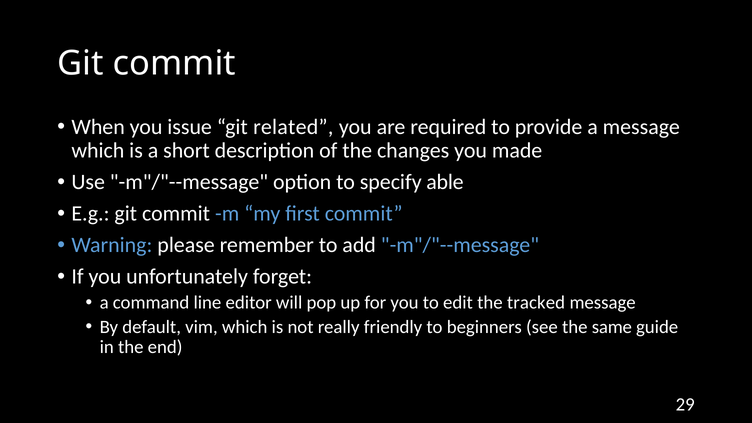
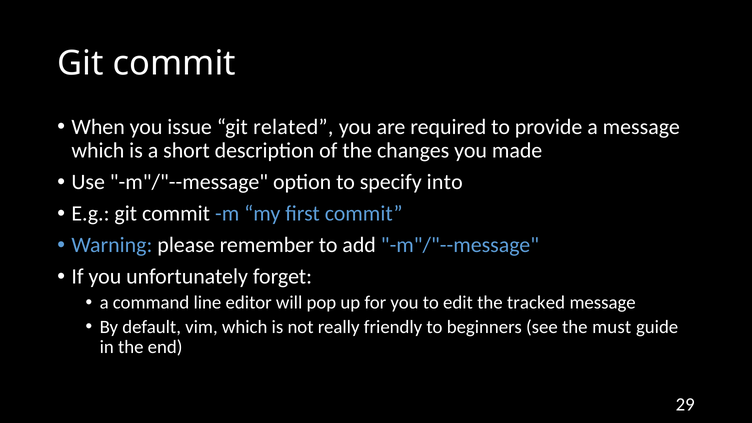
able: able -> into
same: same -> must
